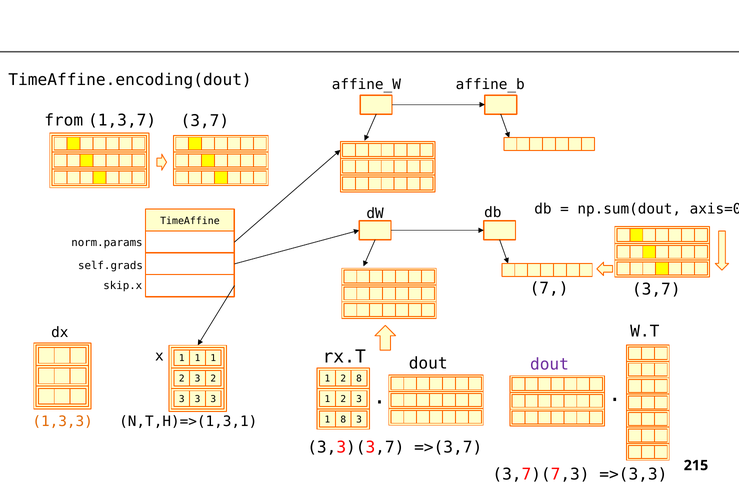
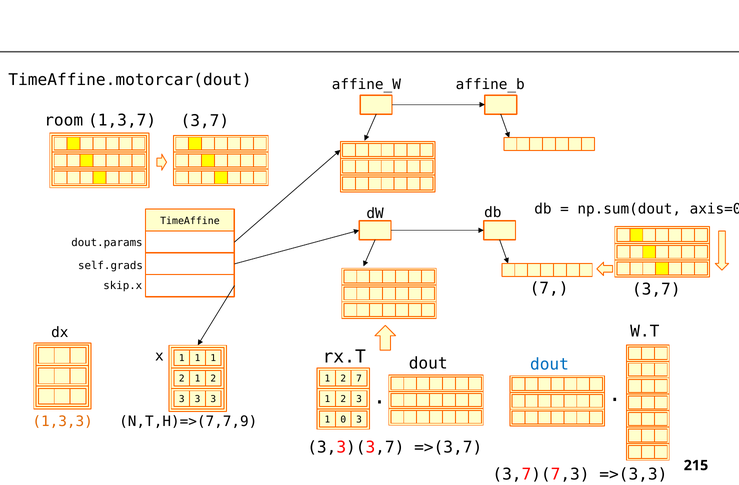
TimeAffine.encoding(dout: TimeAffine.encoding(dout -> TimeAffine.motorcar(dout
from: from -> room
norm.params: norm.params -> dout.params
dout at (549, 365) colour: purple -> blue
2 8: 8 -> 7
3 at (198, 379): 3 -> 1
N,T,H)=>(1,3,1: N,T,H)=>(1,3,1 -> N,T,H)=>(7,7,9
1 8: 8 -> 0
